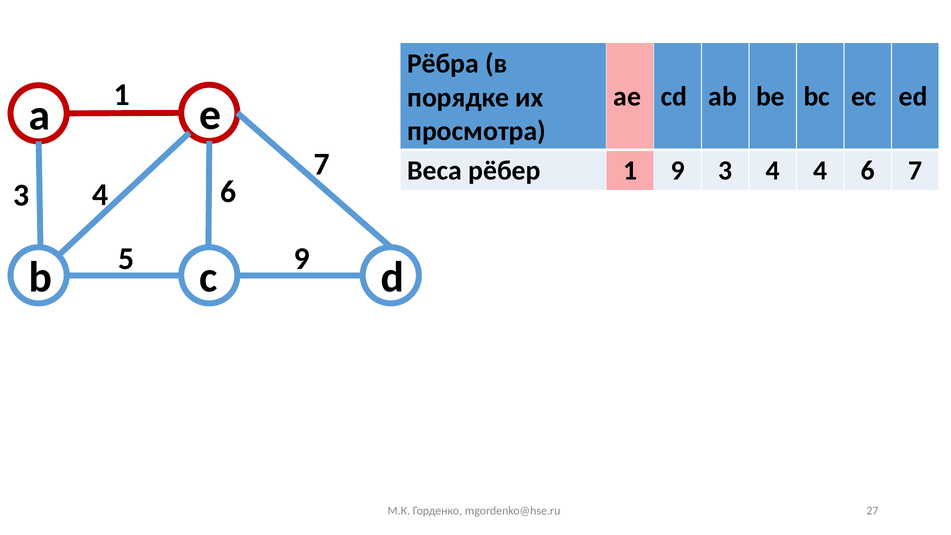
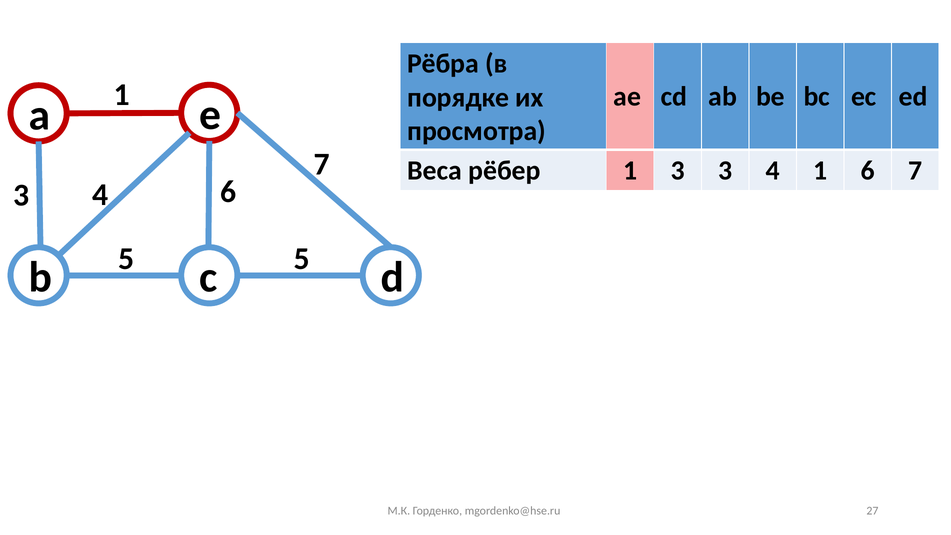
1 9: 9 -> 3
4 4: 4 -> 1
5 9: 9 -> 5
